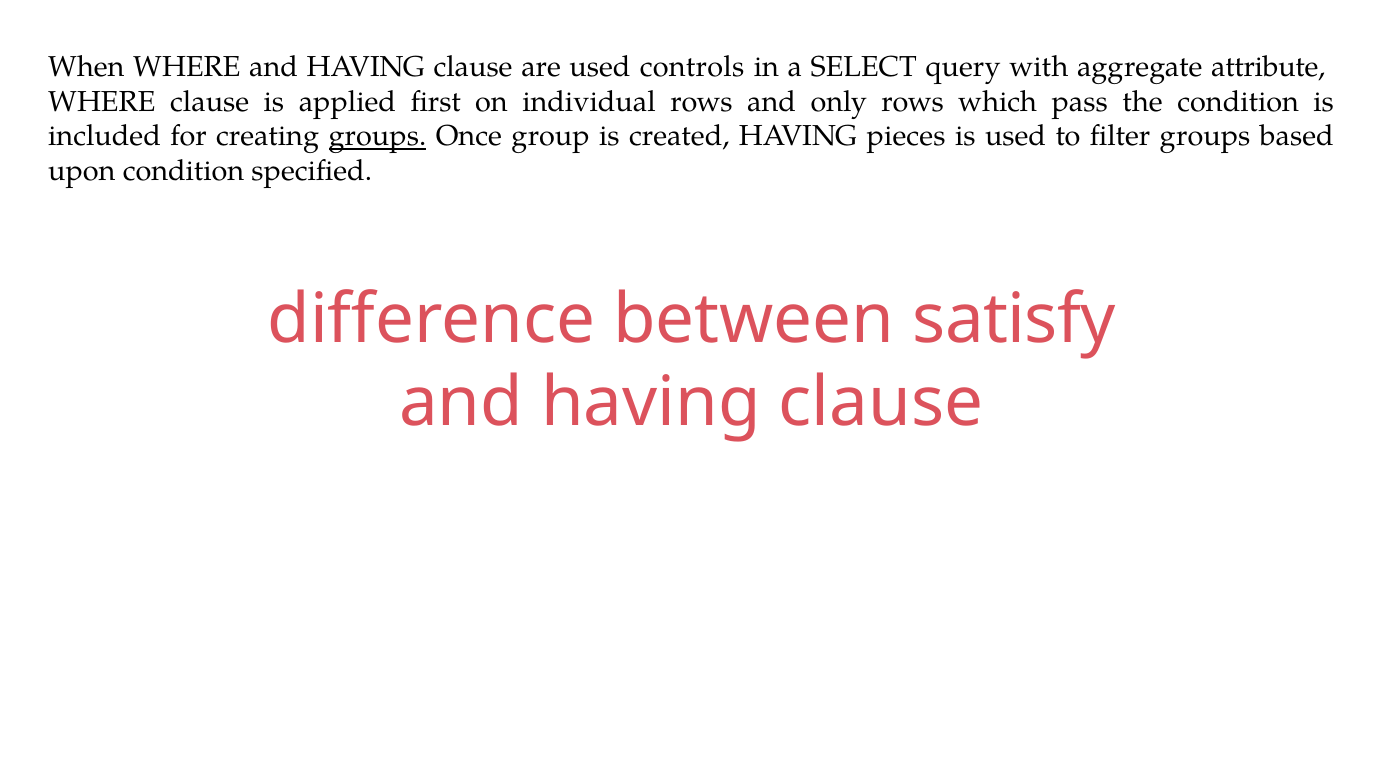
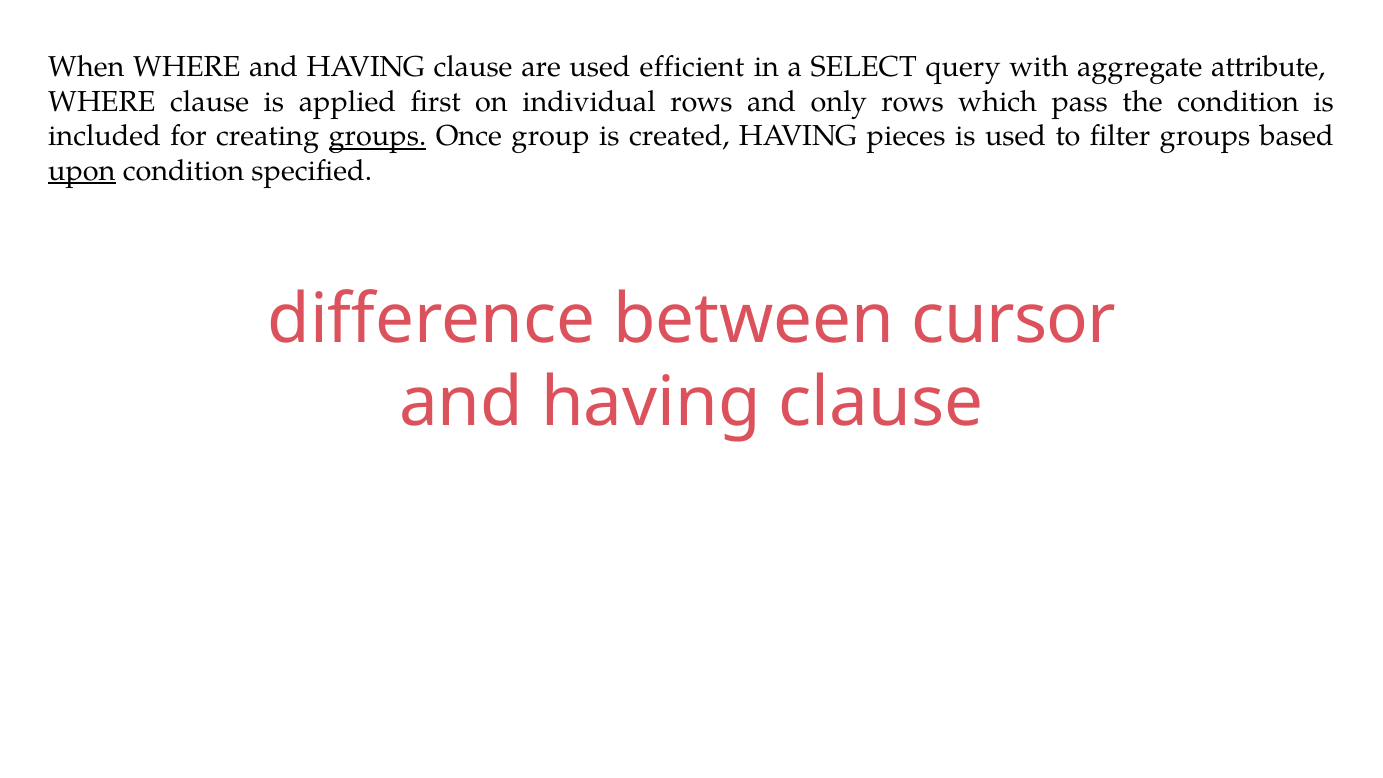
controls: controls -> efficient
upon underline: none -> present
satisfy: satisfy -> cursor
